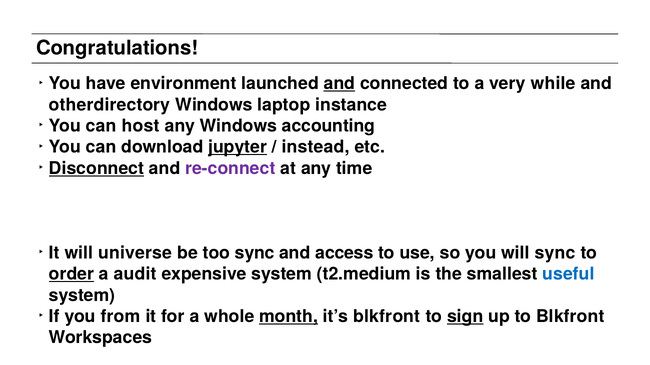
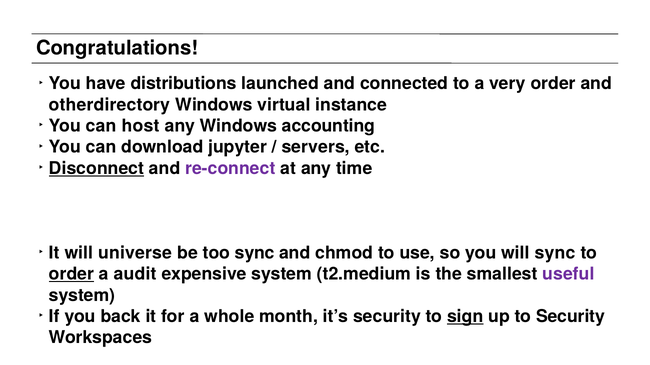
environment: environment -> distributions
and at (339, 84) underline: present -> none
very while: while -> order
laptop: laptop -> virtual
jupyter underline: present -> none
instead: instead -> servers
access: access -> chmod
useful colour: blue -> purple
from: from -> back
month underline: present -> none
it’s blkfront: blkfront -> security
to Blkfront: Blkfront -> Security
